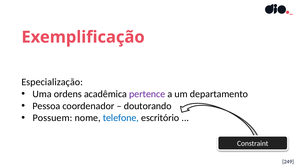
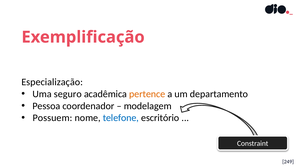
ordens: ordens -> seguro
pertence colour: purple -> orange
doutorando: doutorando -> modelagem
